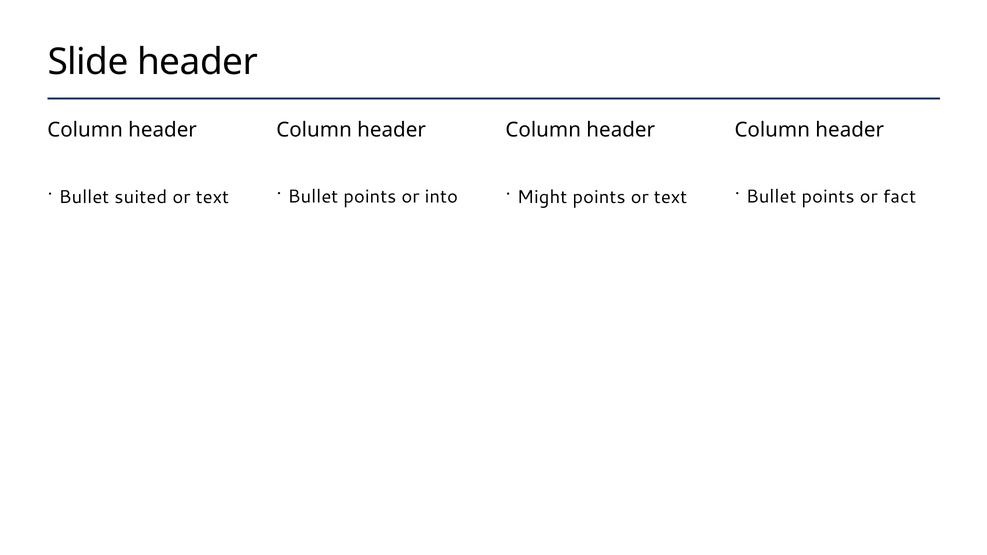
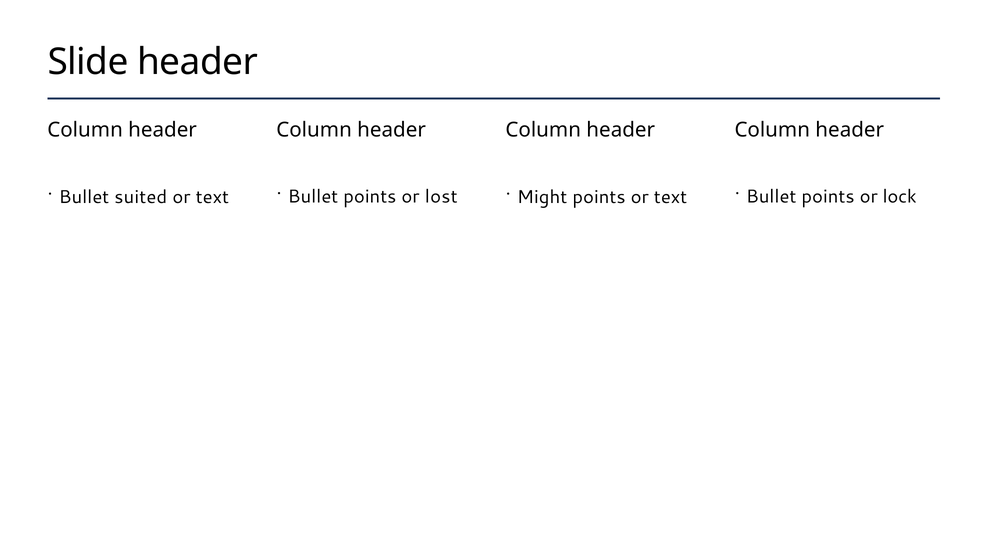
into: into -> lost
fact: fact -> lock
